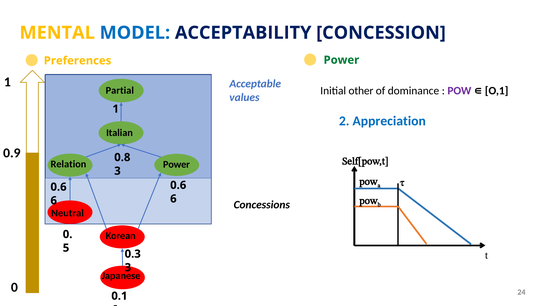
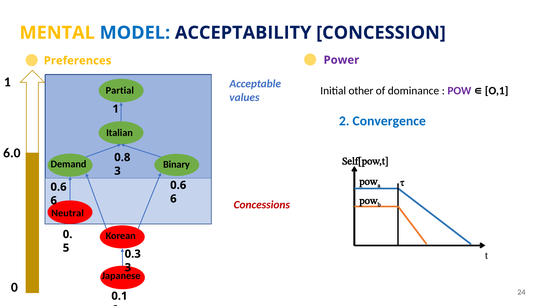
Power at (341, 60) colour: green -> purple
Appreciation: Appreciation -> Convergence
0.9: 0.9 -> 6.0
Relation: Relation -> Demand
Power at (176, 164): Power -> Binary
Concessions colour: black -> red
